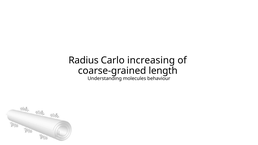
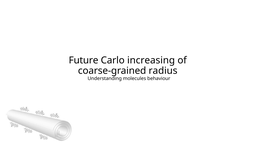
Radius: Radius -> Future
length: length -> radius
